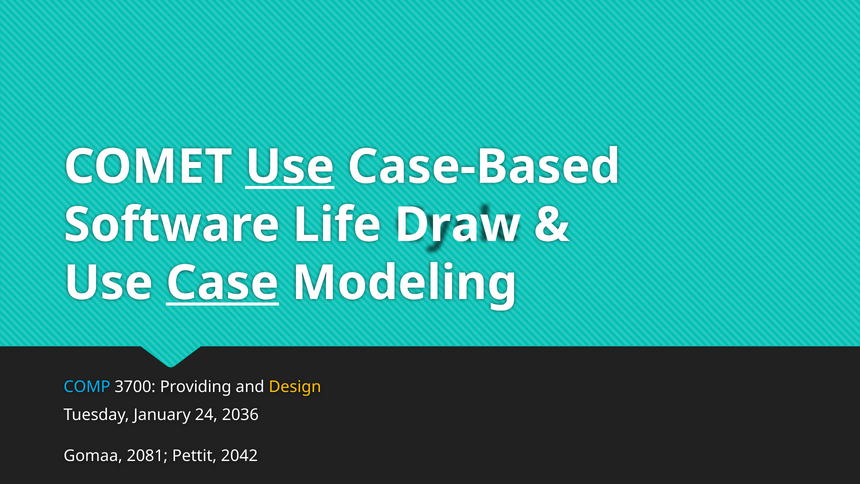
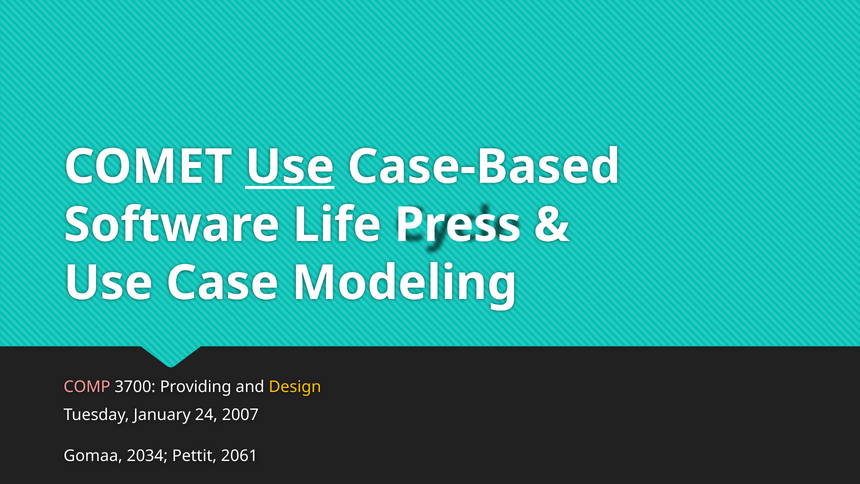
Draw: Draw -> Press
Case underline: present -> none
COMP colour: light blue -> pink
2036: 2036 -> 2007
2081: 2081 -> 2034
2042: 2042 -> 2061
